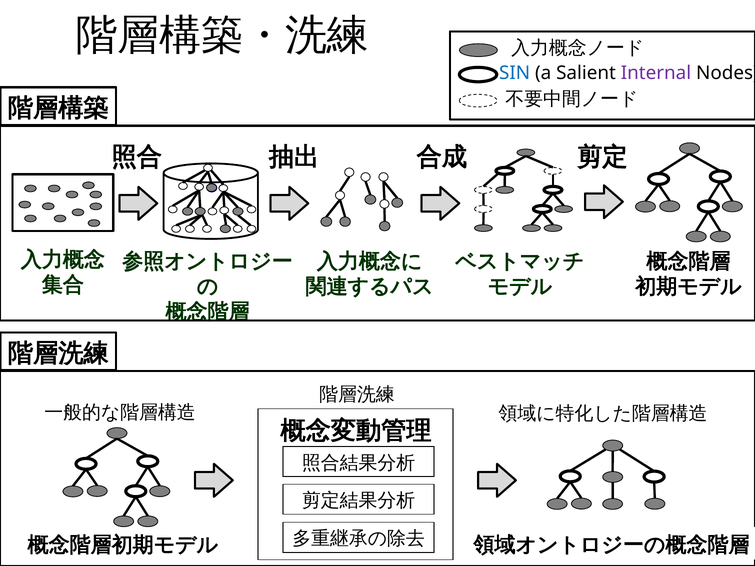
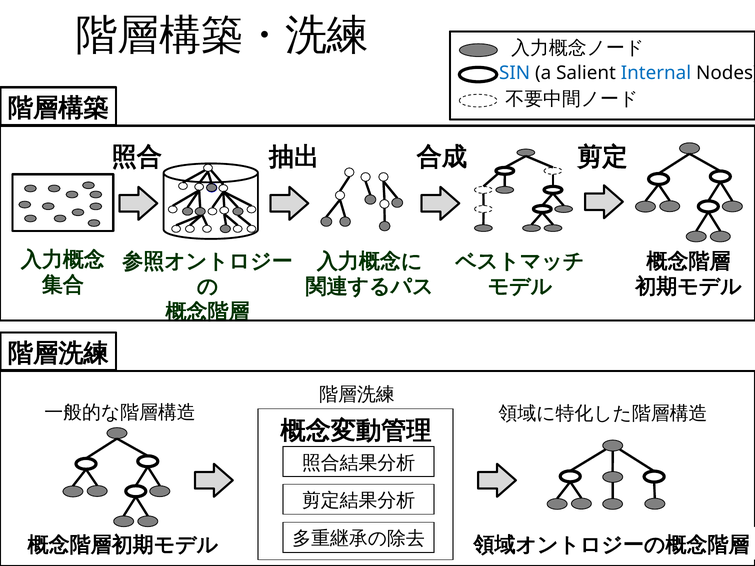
Internal colour: purple -> blue
